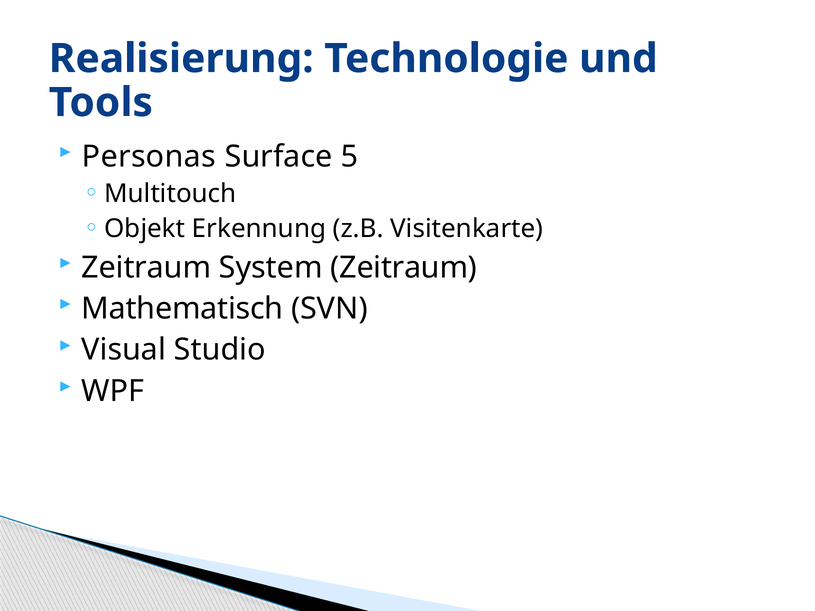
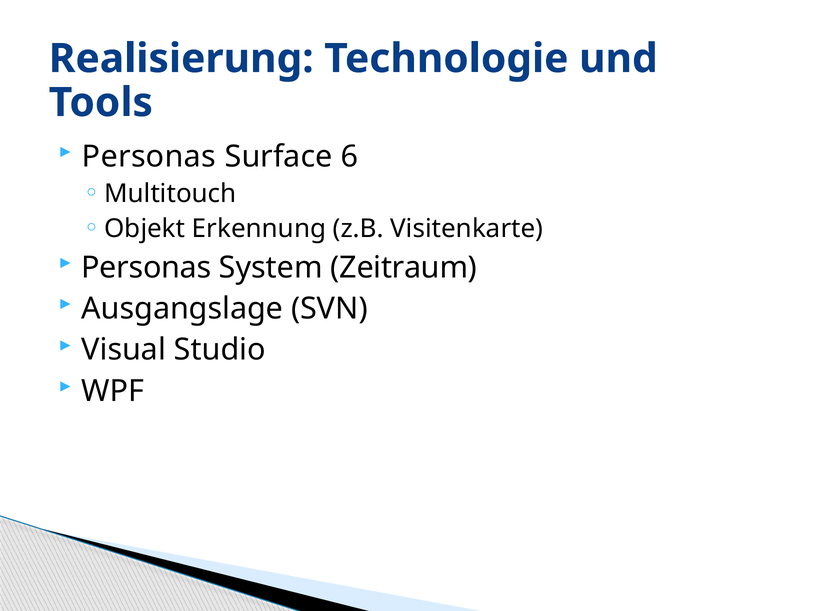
5: 5 -> 6
Zeitraum at (146, 268): Zeitraum -> Personas
Mathematisch: Mathematisch -> Ausgangslage
